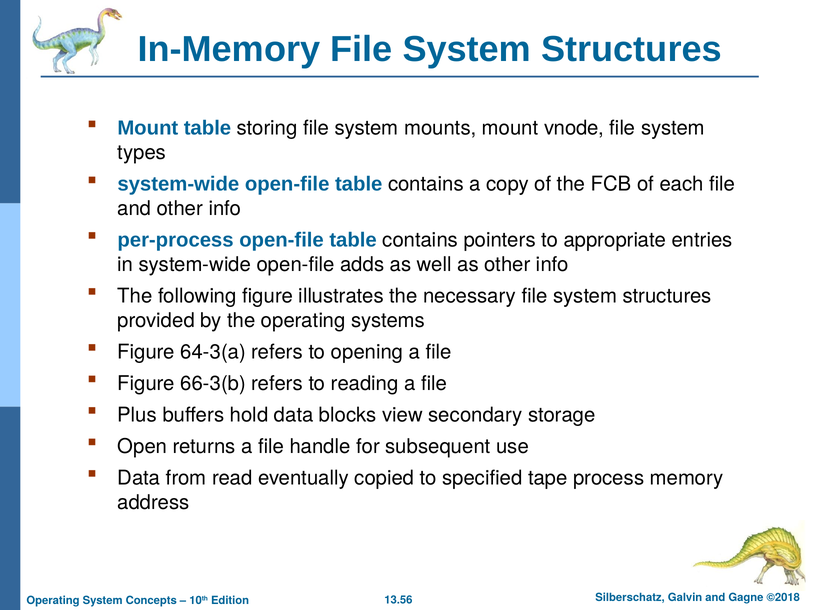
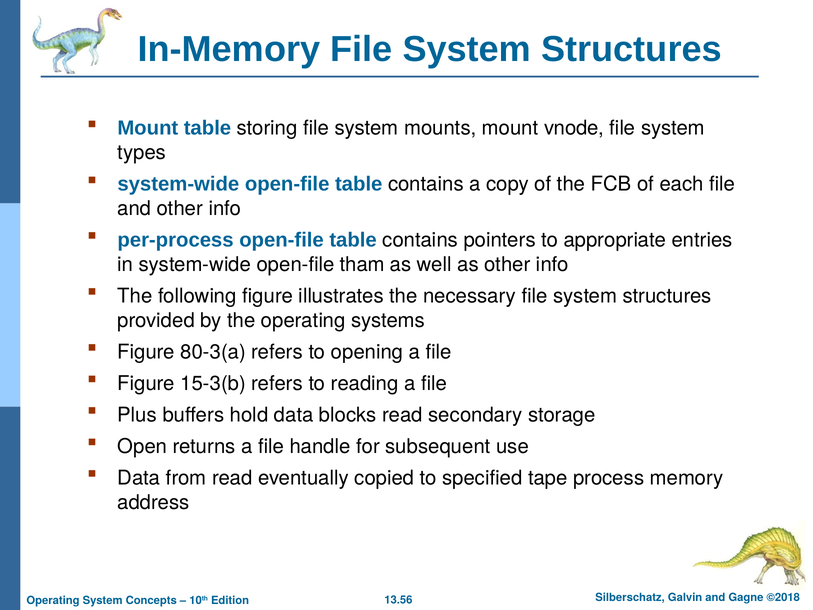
adds: adds -> tham
64-3(a: 64-3(a -> 80-3(a
66-3(b: 66-3(b -> 15-3(b
blocks view: view -> read
